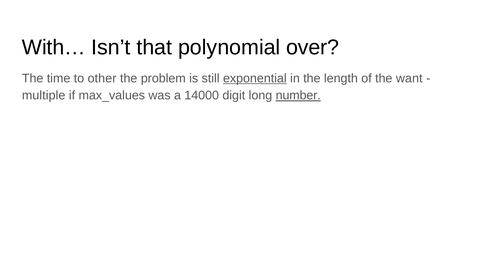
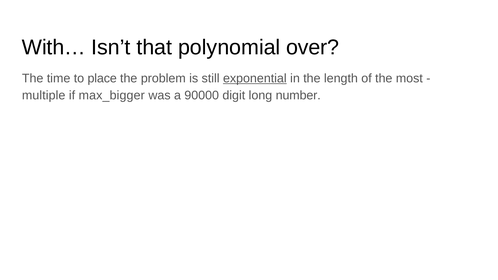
other: other -> place
want: want -> most
max_values: max_values -> max_bigger
14000: 14000 -> 90000
number underline: present -> none
